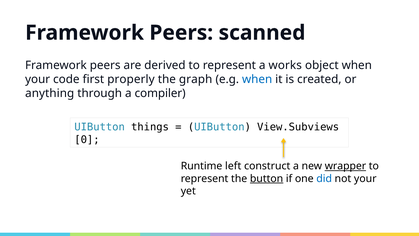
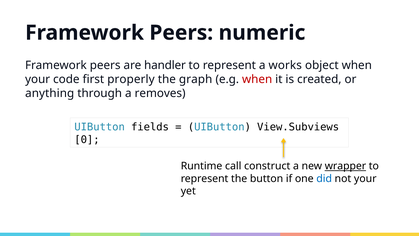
scanned: scanned -> numeric
derived: derived -> handler
when at (257, 79) colour: blue -> red
compiler: compiler -> removes
things: things -> fields
left: left -> call
button underline: present -> none
